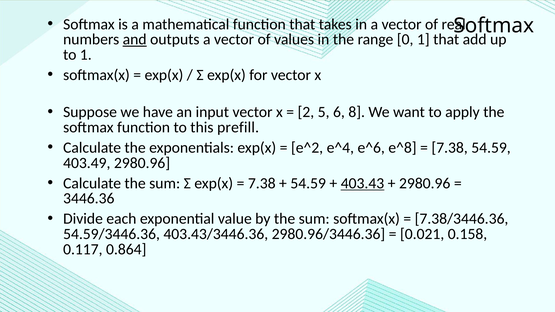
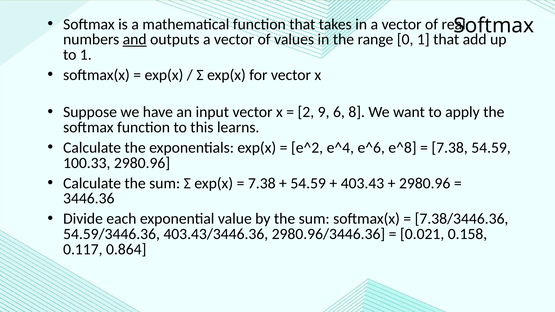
5: 5 -> 9
prefill: prefill -> learns
403.49: 403.49 -> 100.33
403.43 underline: present -> none
